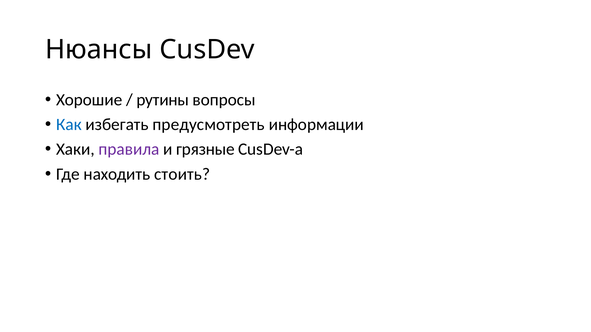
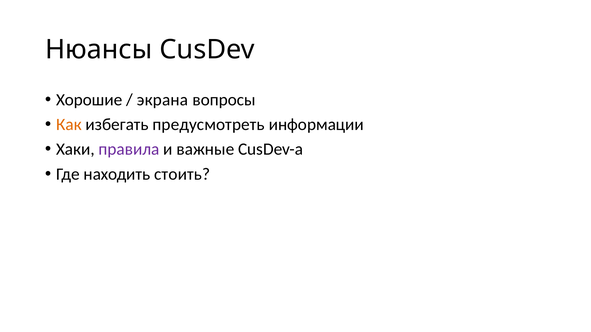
рутины: рутины -> экрана
Как colour: blue -> orange
грязные: грязные -> важные
